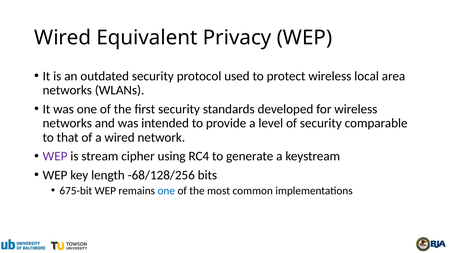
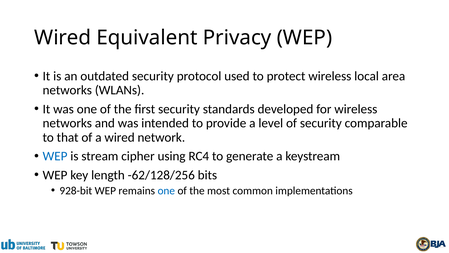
WEP at (55, 156) colour: purple -> blue
-68/128/256: -68/128/256 -> -62/128/256
675-bit: 675-bit -> 928-bit
